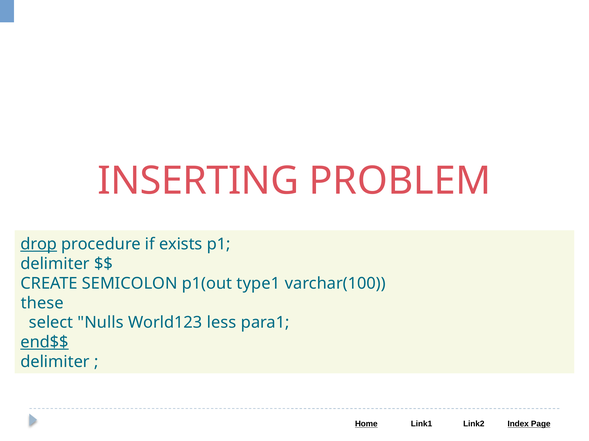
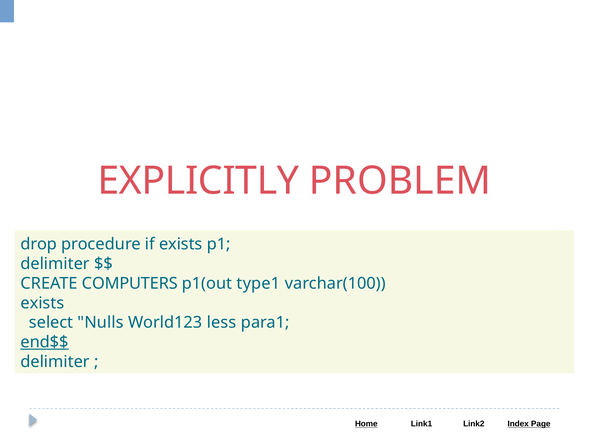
INSERTING: INSERTING -> EXPLICITLY
drop underline: present -> none
SEMICOLON: SEMICOLON -> COMPUTERS
these at (42, 303): these -> exists
